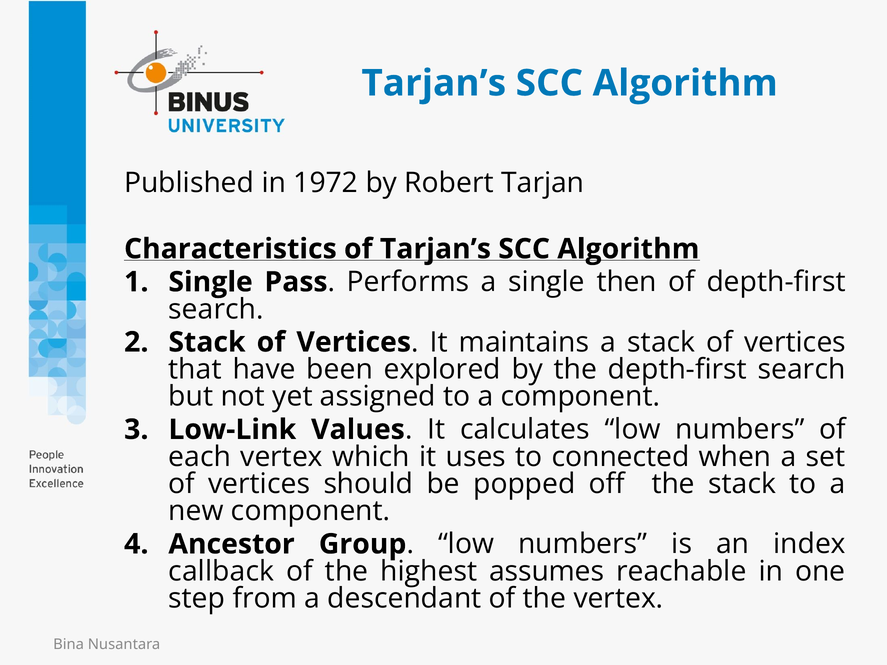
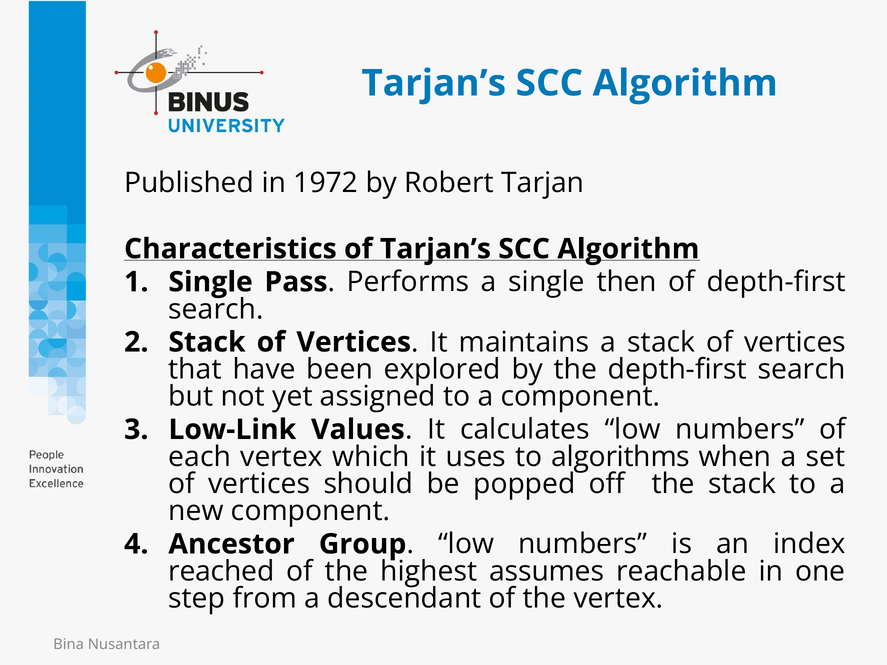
connected: connected -> algorithms
callback: callback -> reached
